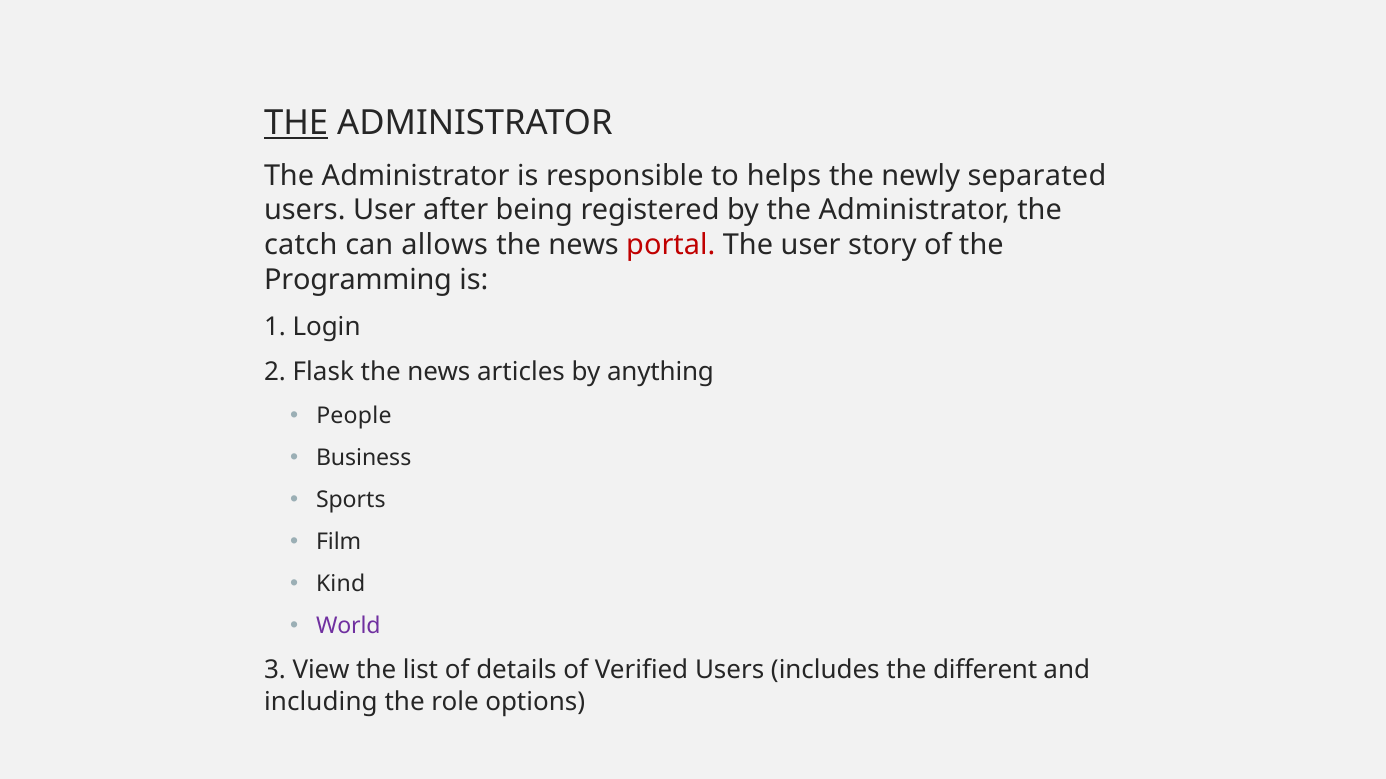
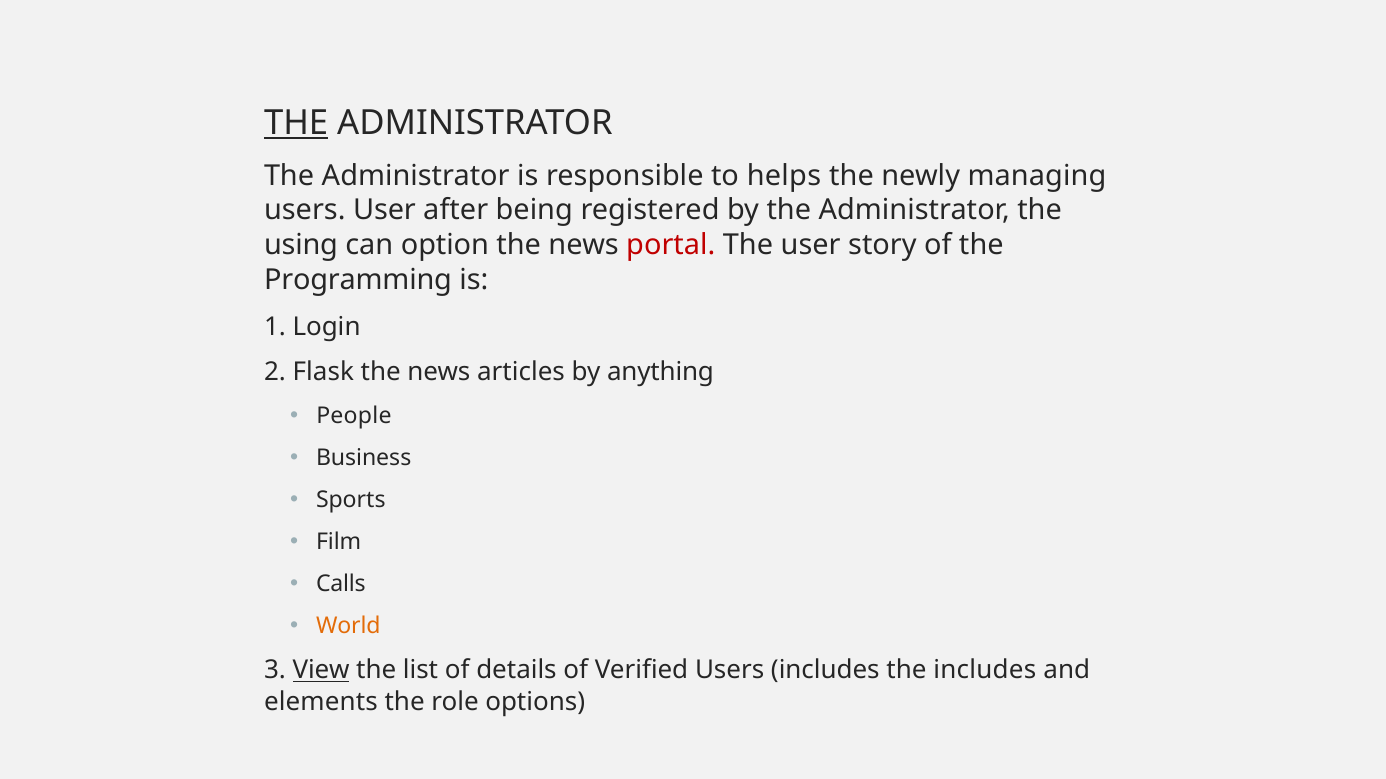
separated: separated -> managing
catch: catch -> using
allows: allows -> option
Kind: Kind -> Calls
World colour: purple -> orange
View underline: none -> present
the different: different -> includes
including: including -> elements
